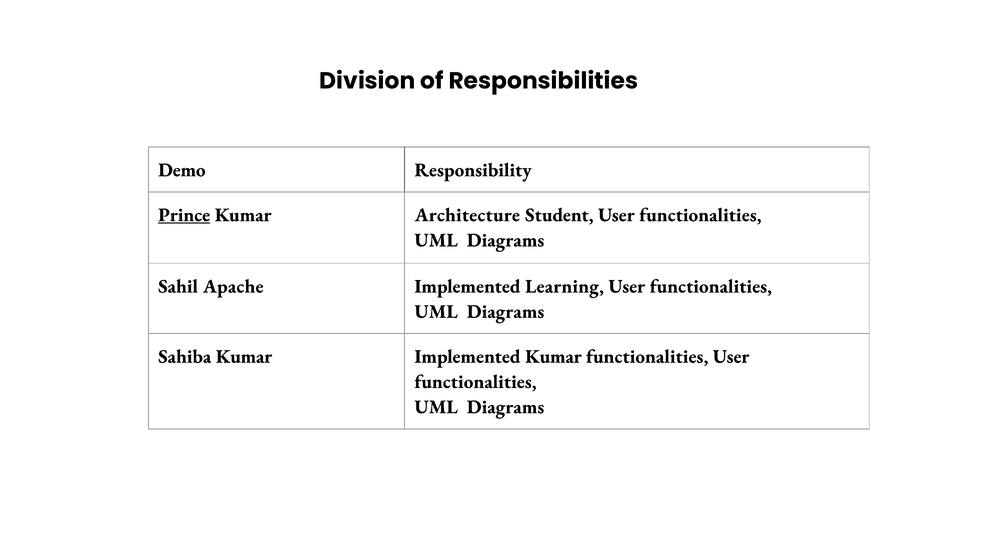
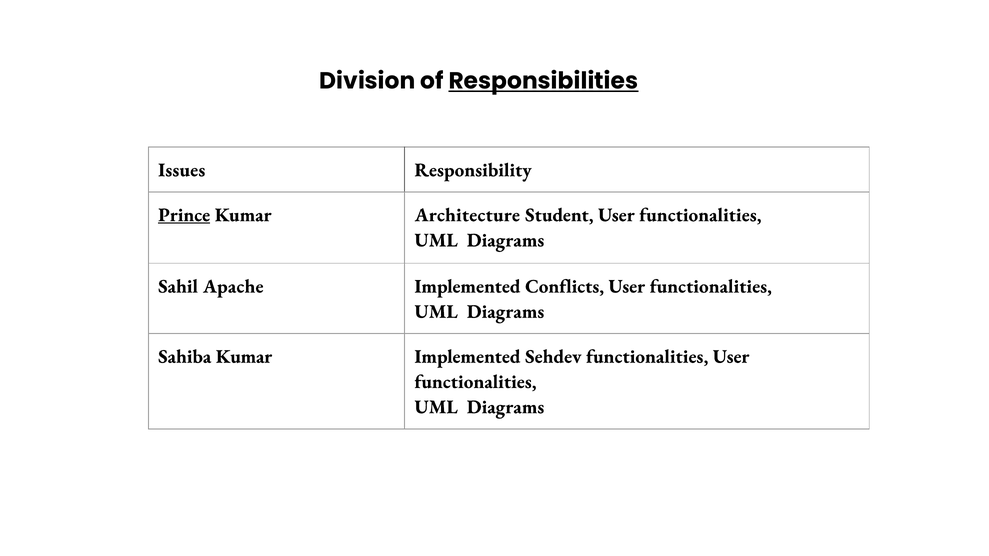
Responsibilities underline: none -> present
Demo: Demo -> Issues
Learning: Learning -> Conflicts
Implemented Kumar: Kumar -> Sehdev
